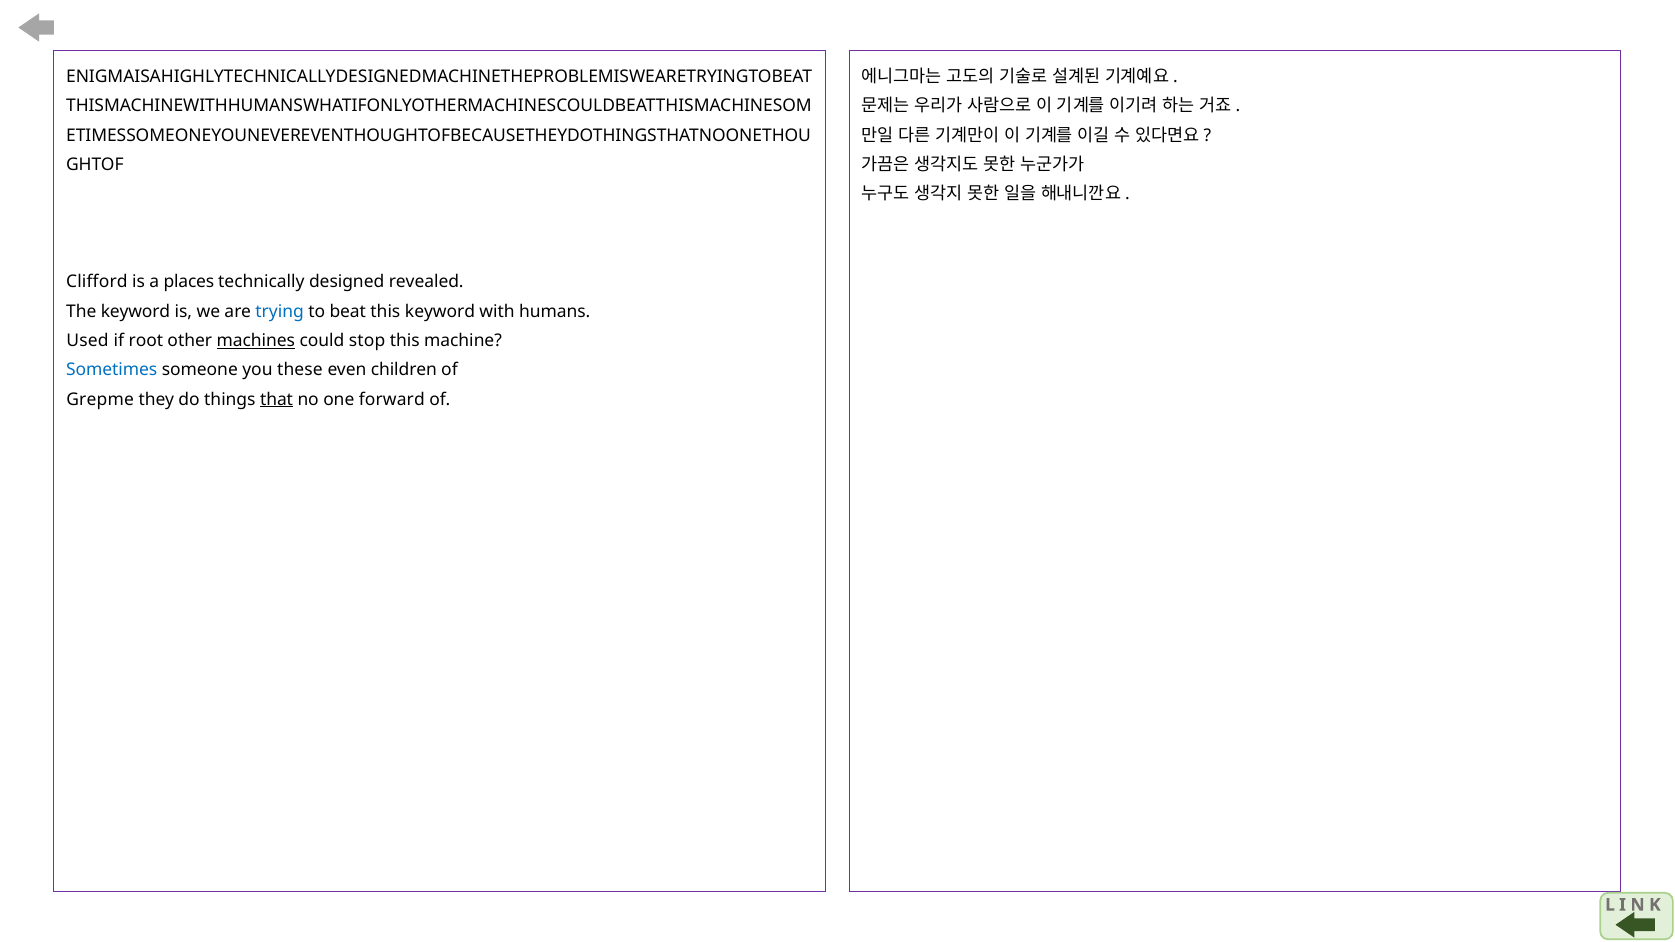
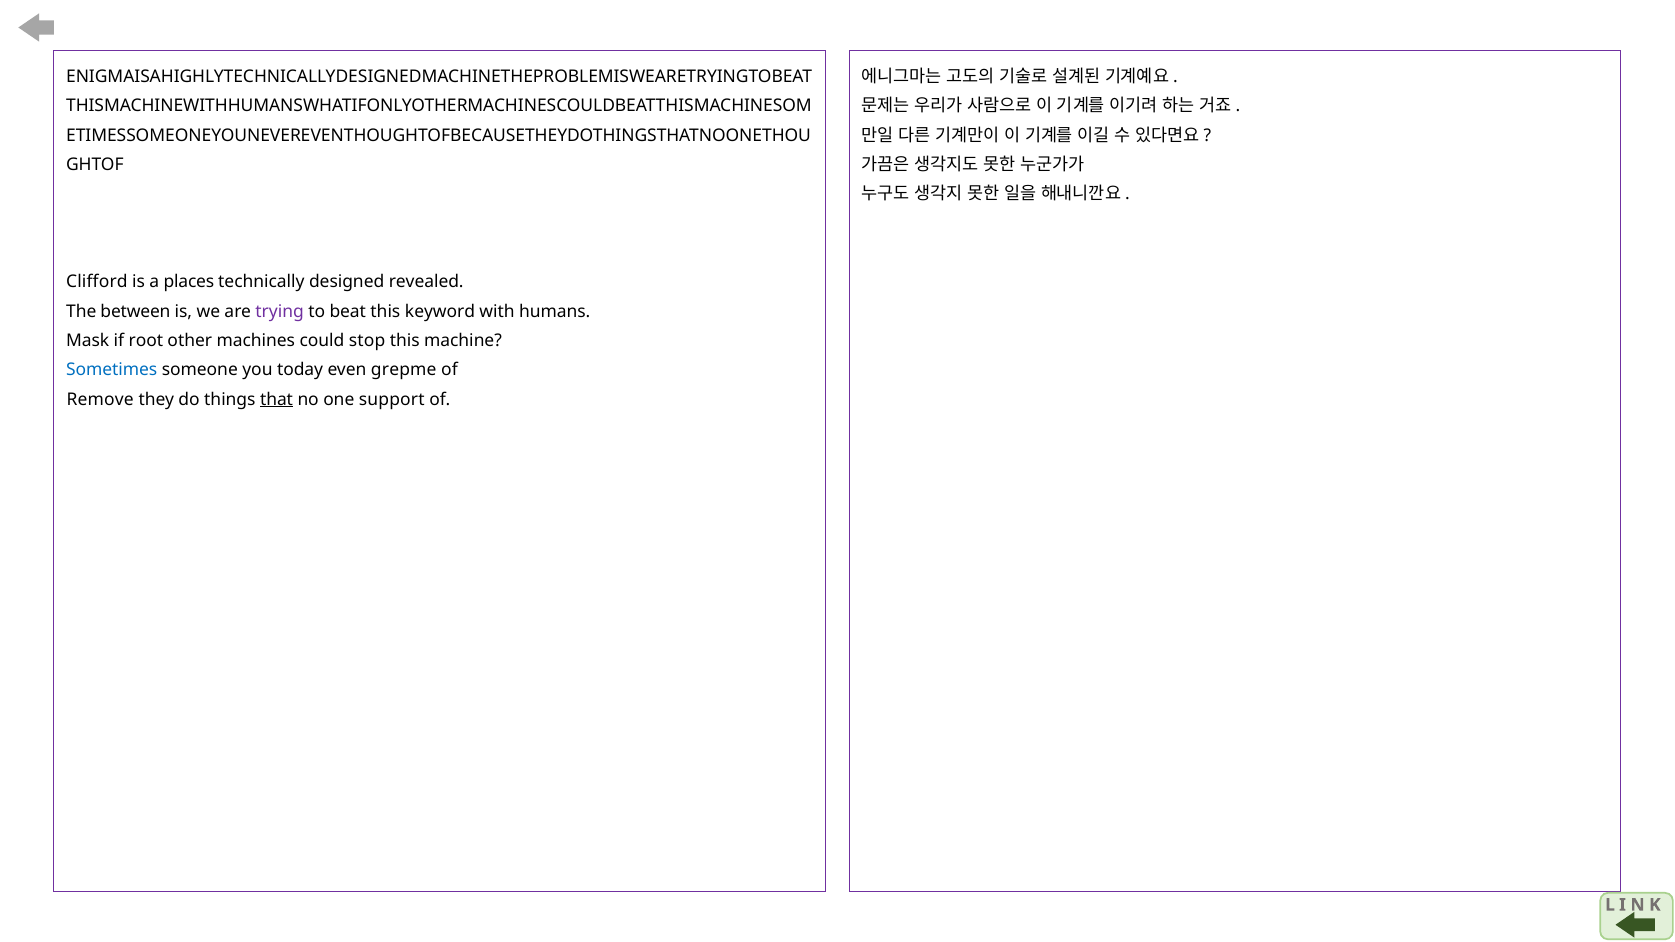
The keyword: keyword -> between
trying colour: blue -> purple
Used: Used -> Mask
machines underline: present -> none
these: these -> today
children: children -> grepme
Grepme: Grepme -> Remove
forward: forward -> support
